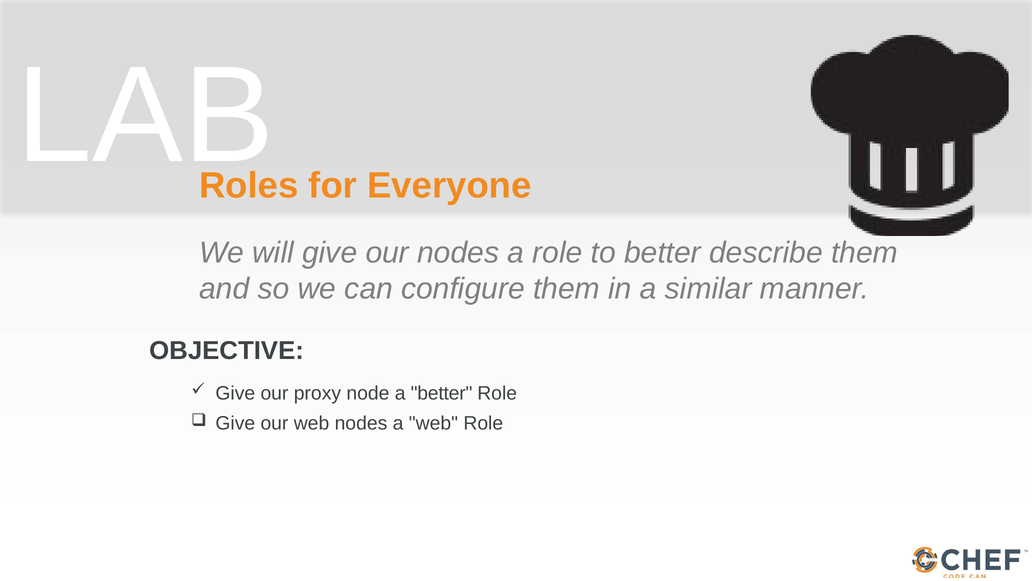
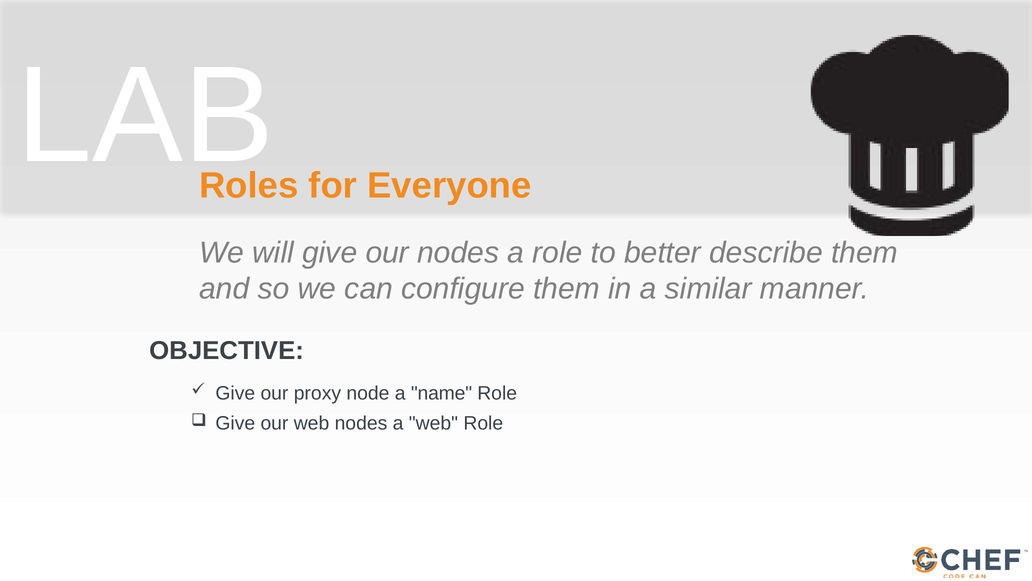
a better: better -> name
